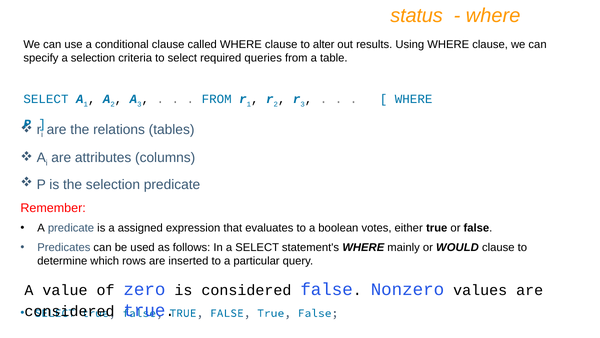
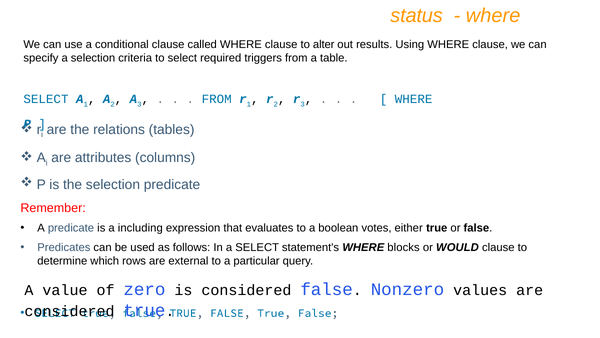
queries: queries -> triggers
assigned: assigned -> including
mainly: mainly -> blocks
inserted: inserted -> external
